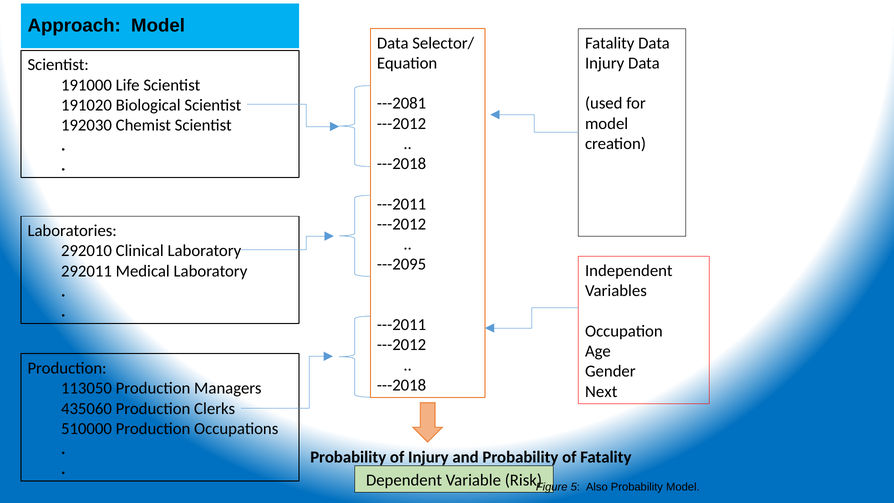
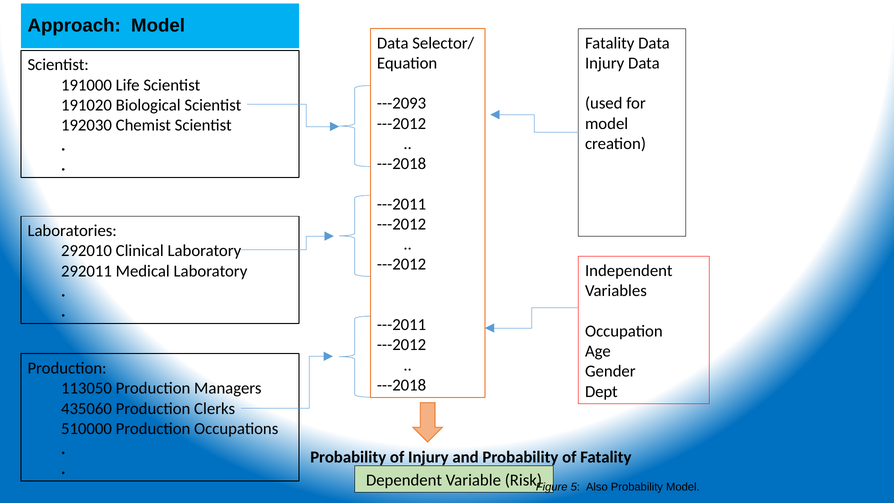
---2081: ---2081 -> ---2093
---2095 at (402, 264): ---2095 -> ---2012
Next: Next -> Dept
